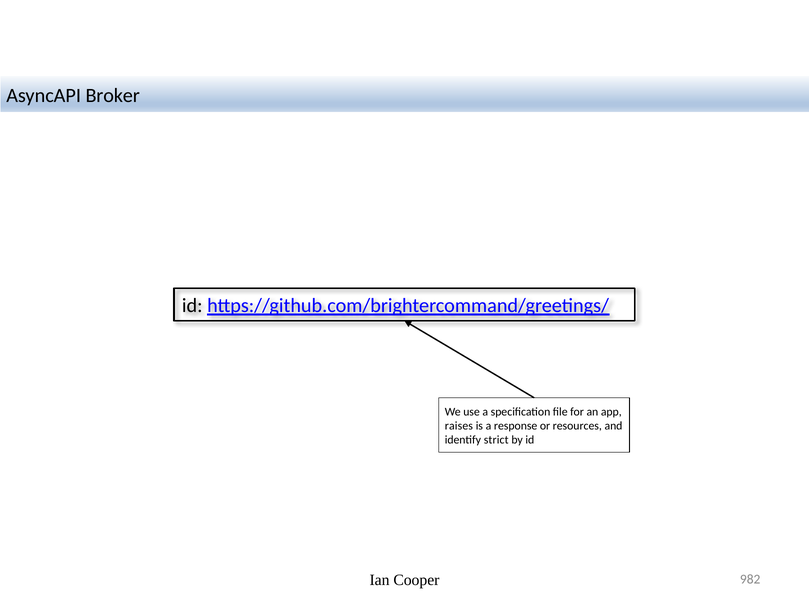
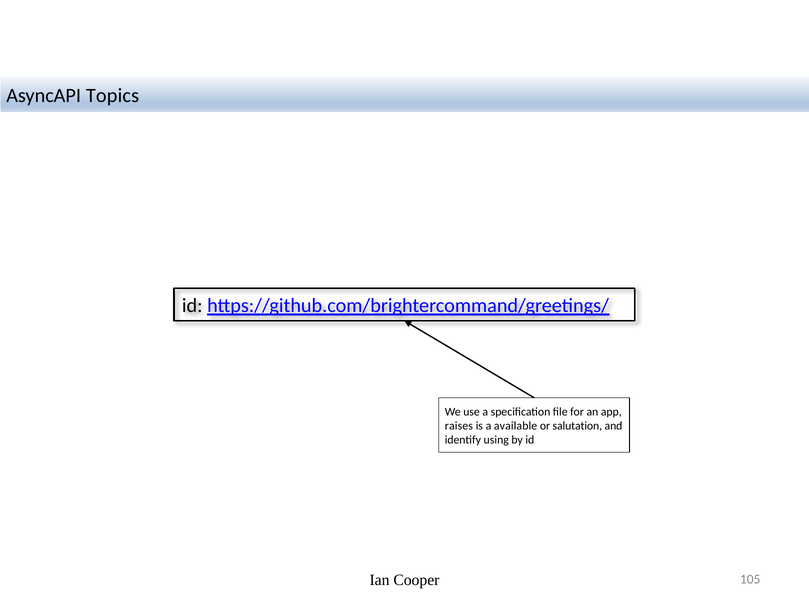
Broker: Broker -> Topics
response: response -> available
resources: resources -> salutation
strict: strict -> using
982: 982 -> 105
